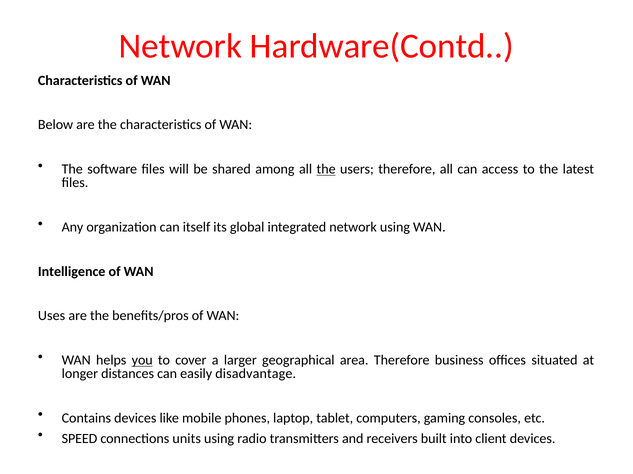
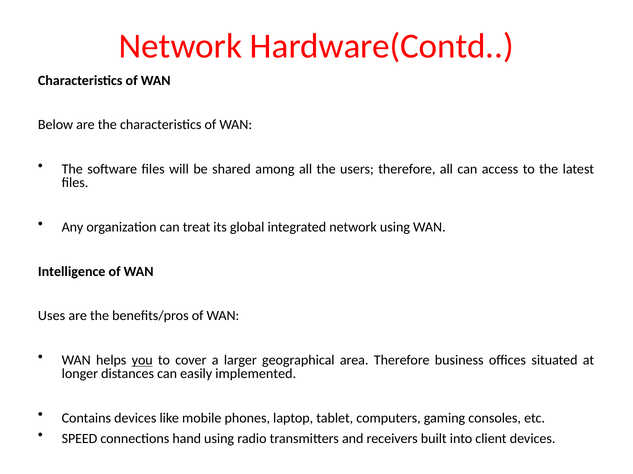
the at (326, 169) underline: present -> none
itself: itself -> treat
disadvantage: disadvantage -> implemented
units: units -> hand
